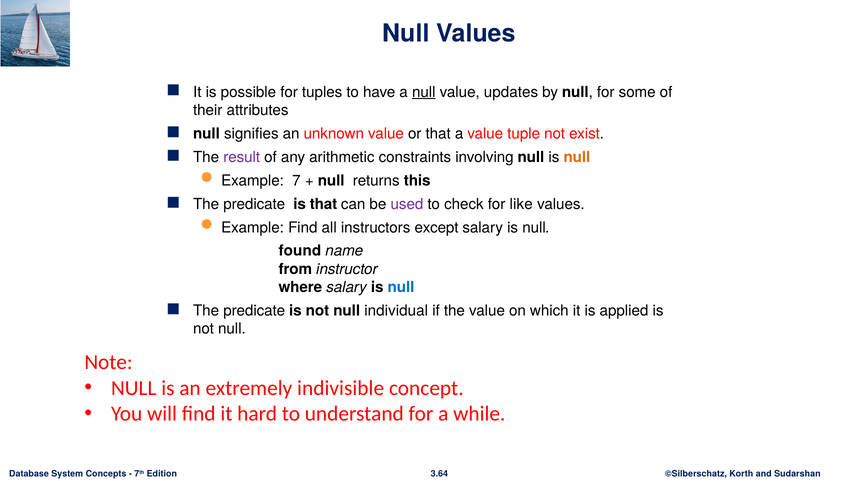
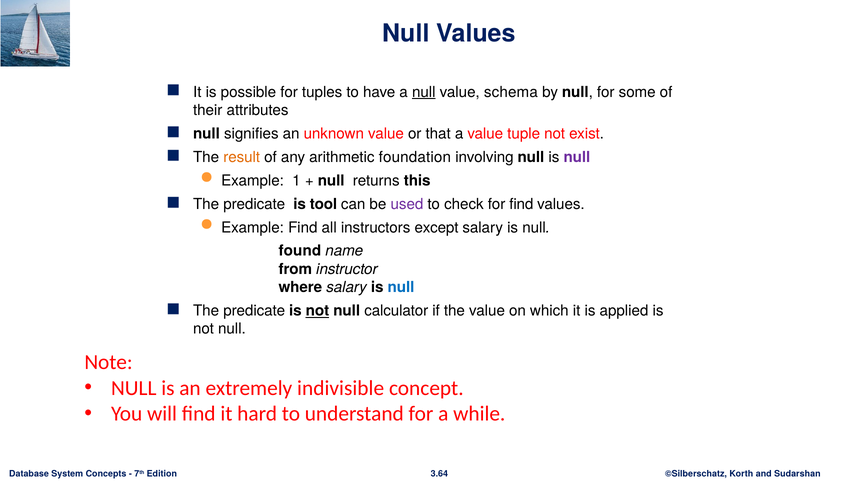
updates: updates -> schema
result colour: purple -> orange
constraints: constraints -> foundation
null at (577, 157) colour: orange -> purple
7: 7 -> 1
is that: that -> tool
for like: like -> find
not at (317, 310) underline: none -> present
individual: individual -> calculator
